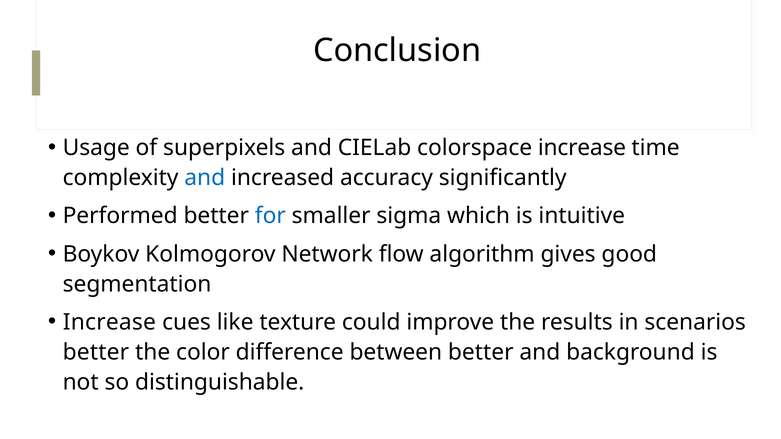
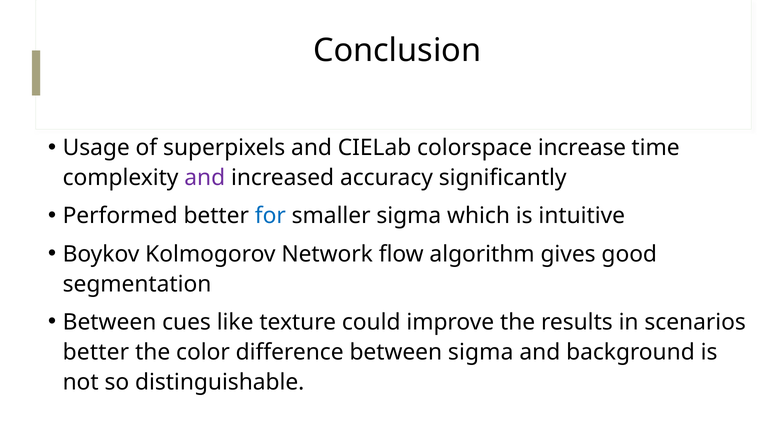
and at (205, 178) colour: blue -> purple
Increase at (109, 322): Increase -> Between
between better: better -> sigma
